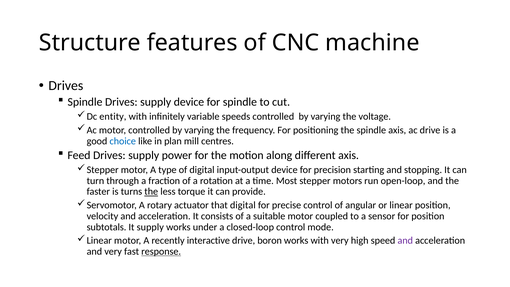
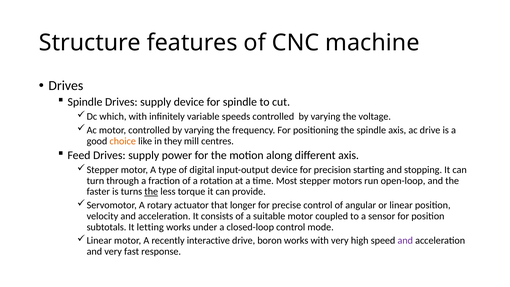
entity: entity -> which
choice colour: blue -> orange
plan: plan -> they
that digital: digital -> longer
It supply: supply -> letting
response underline: present -> none
